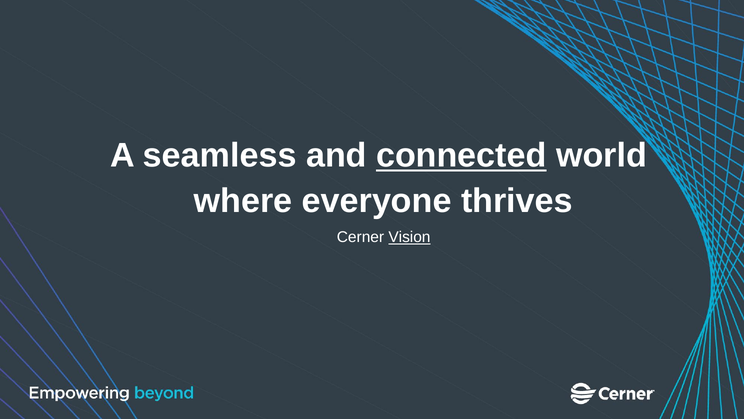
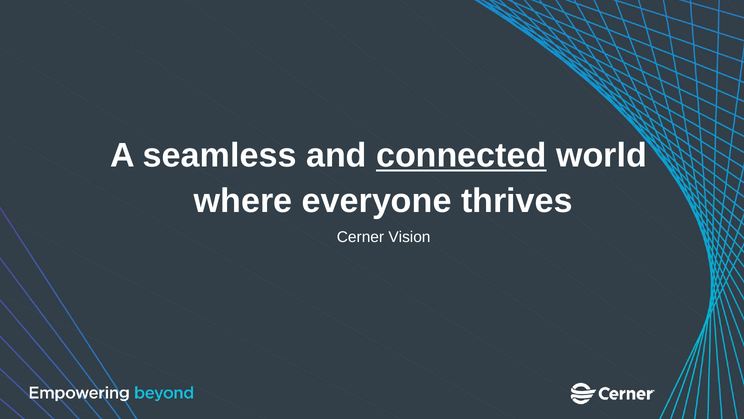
Vision underline: present -> none
